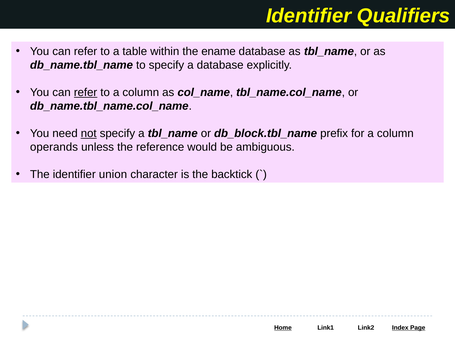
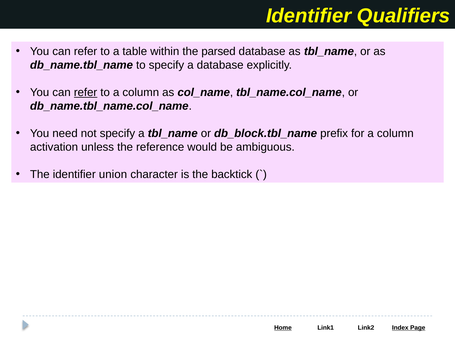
ename: ename -> parsed
not underline: present -> none
operands: operands -> activation
